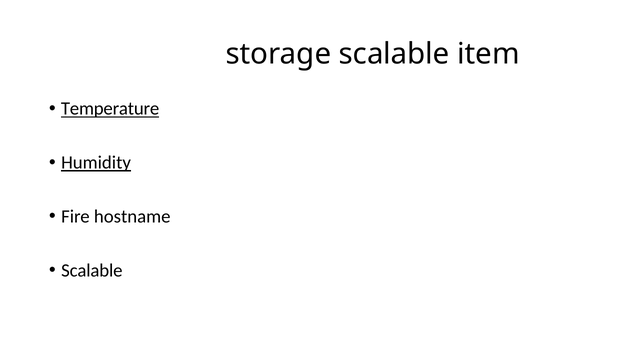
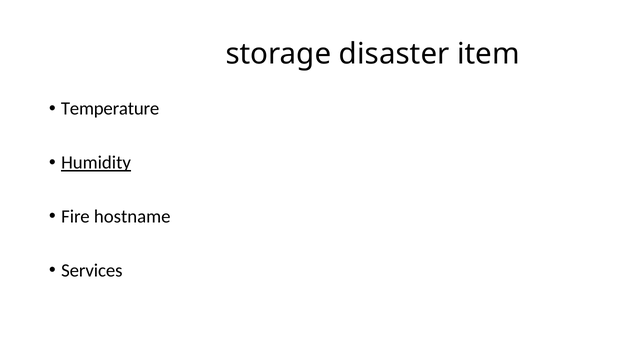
storage scalable: scalable -> disaster
Temperature underline: present -> none
Scalable at (92, 271): Scalable -> Services
